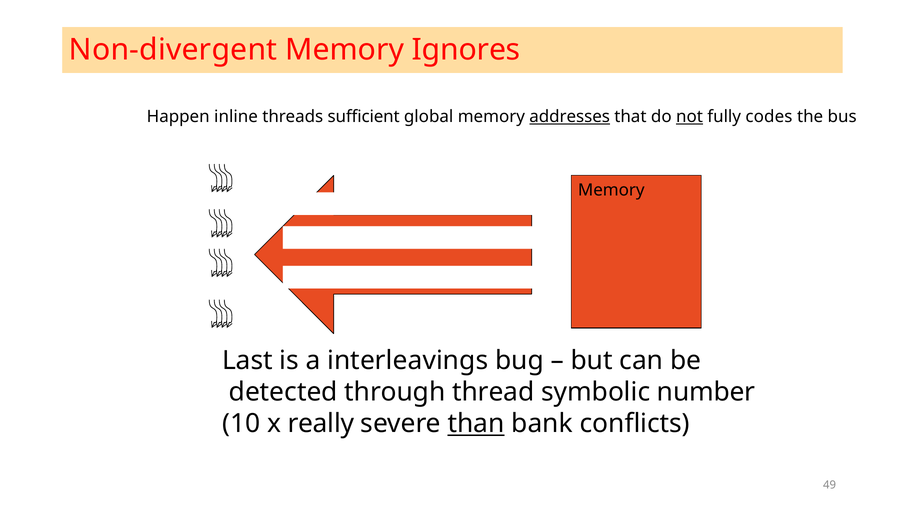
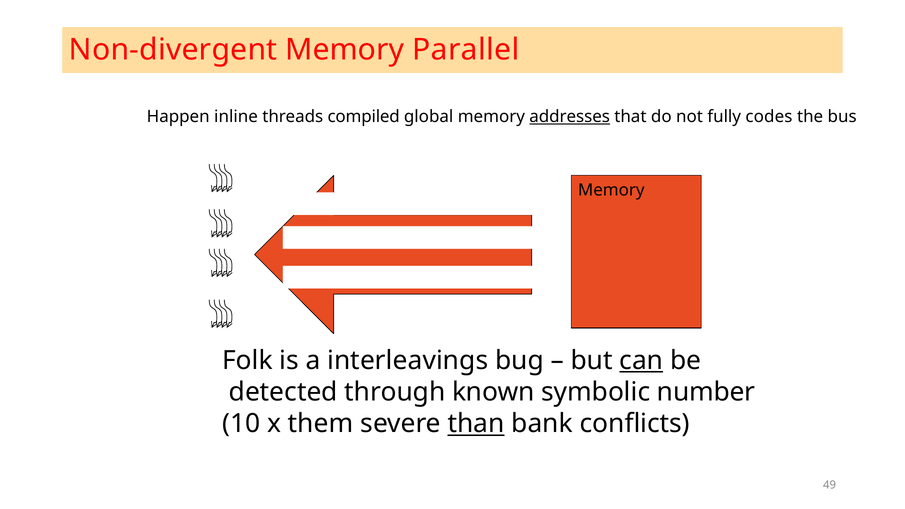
Ignores: Ignores -> Parallel
sufficient: sufficient -> compiled
not underline: present -> none
Last: Last -> Folk
can underline: none -> present
thread: thread -> known
really: really -> them
